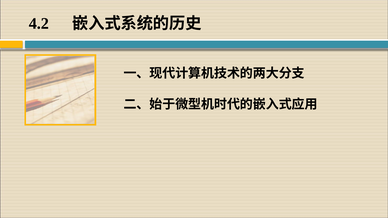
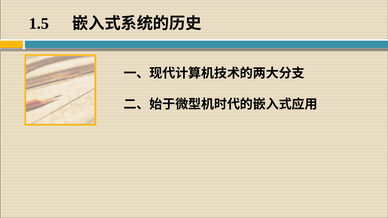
4.2: 4.2 -> 1.5
